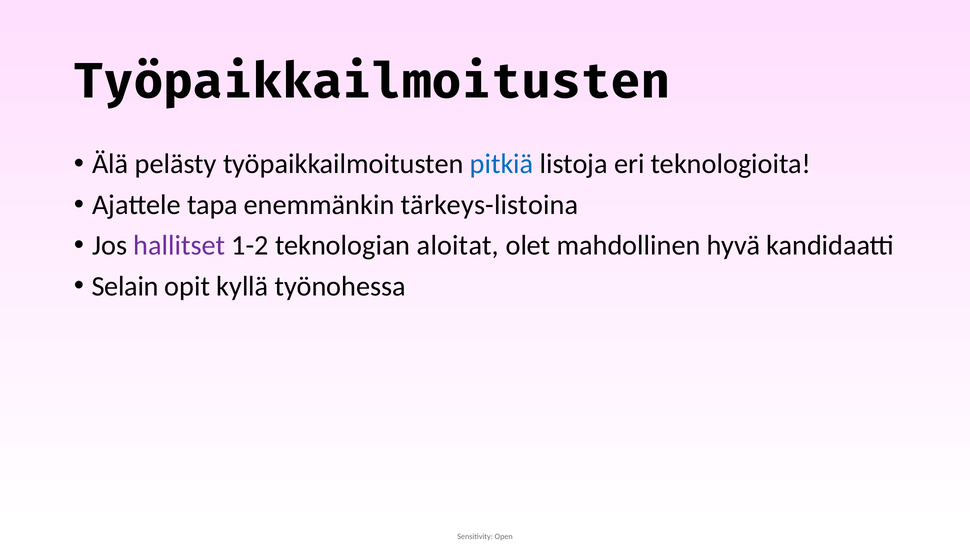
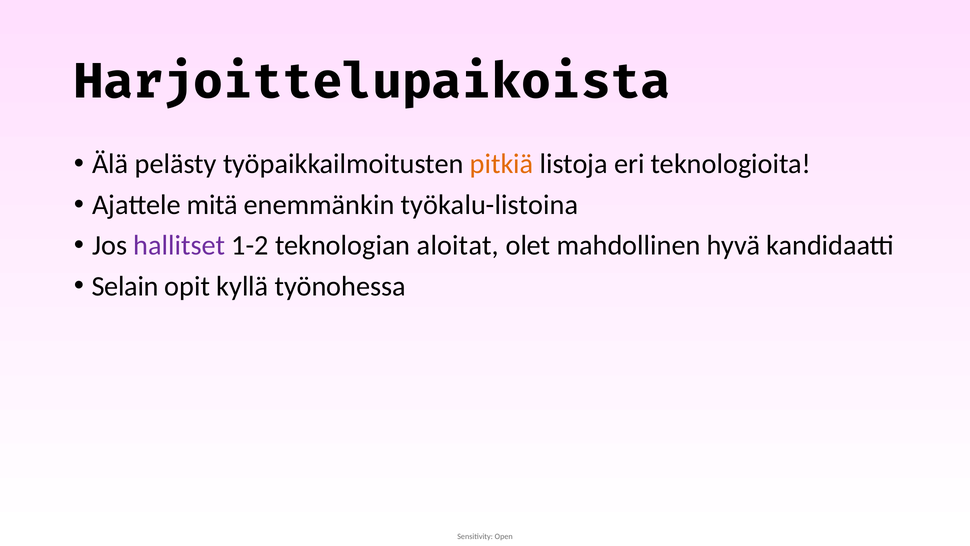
Työpaikkailmoitusten at (372, 81): Työpaikkailmoitusten -> Harjoittelupaikoista
pitkiä colour: blue -> orange
tapa: tapa -> mitä
tärkeys-listoina: tärkeys-listoina -> työkalu-listoina
